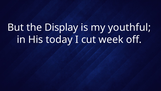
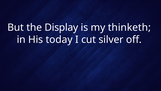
youthful: youthful -> thinketh
week: week -> silver
